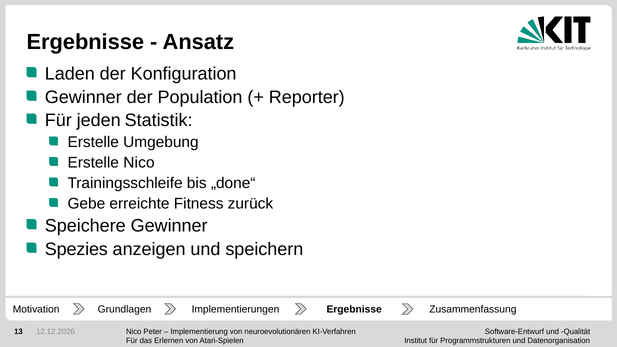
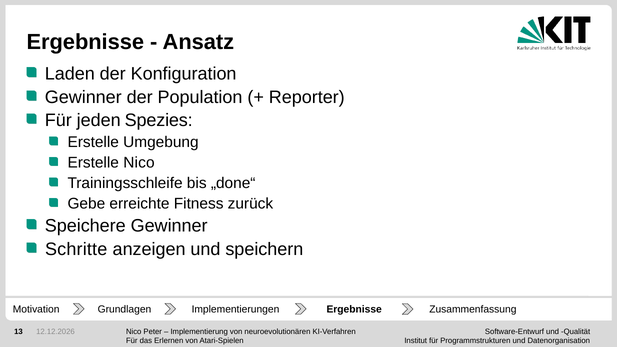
Statistik: Statistik -> Spezies
Spezies: Spezies -> Schritte
